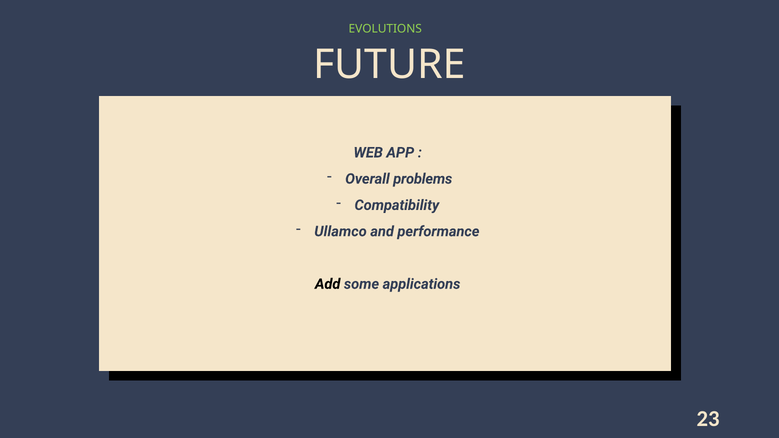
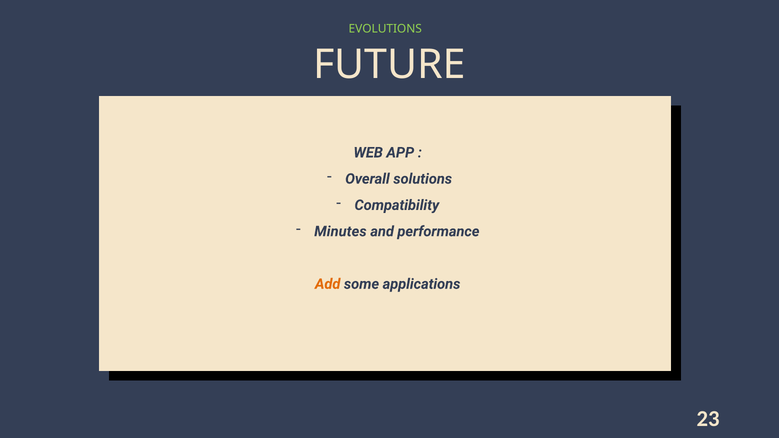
problems: problems -> solutions
Ullamco: Ullamco -> Minutes
Add colour: black -> orange
